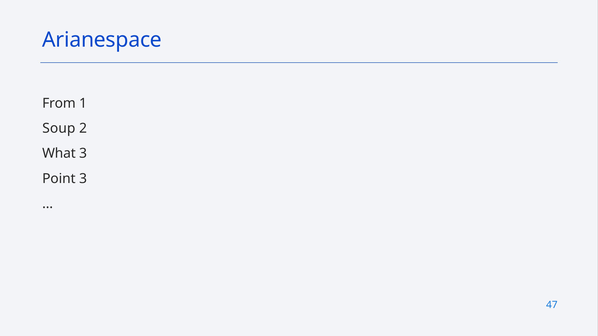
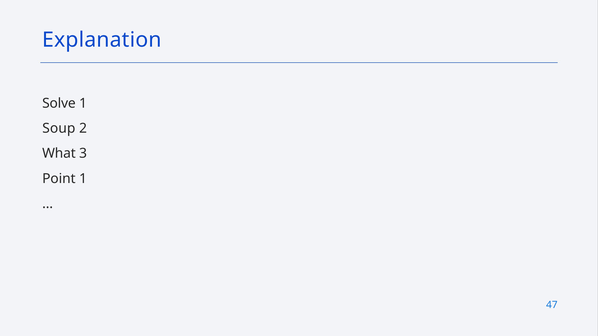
Arianespace: Arianespace -> Explanation
From: From -> Solve
Point 3: 3 -> 1
